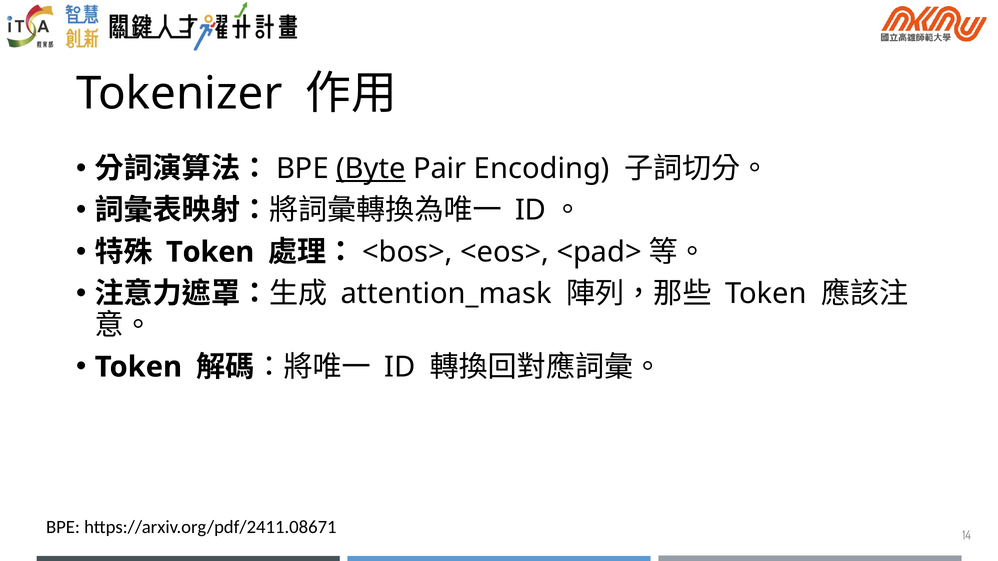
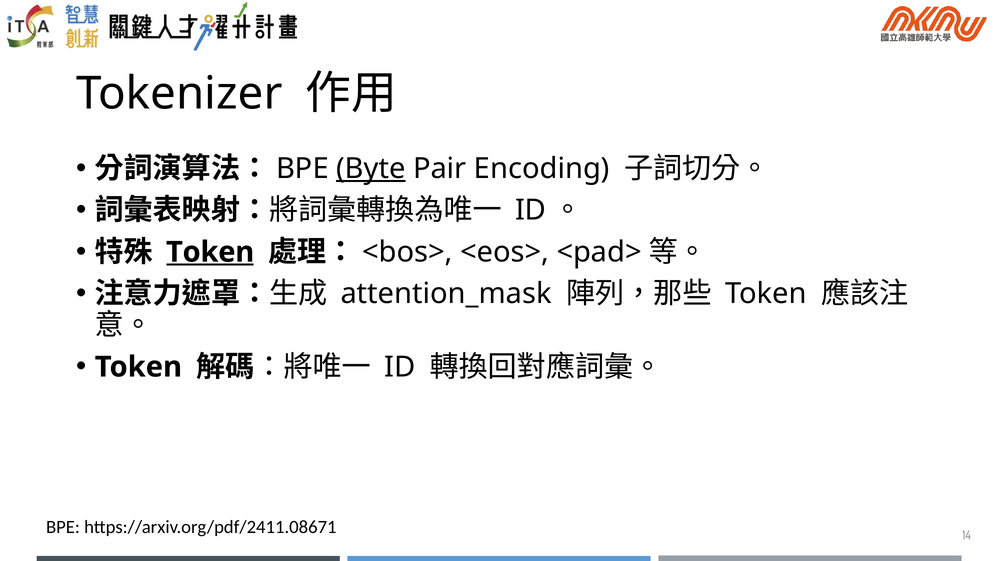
Token at (210, 252) underline: none -> present
